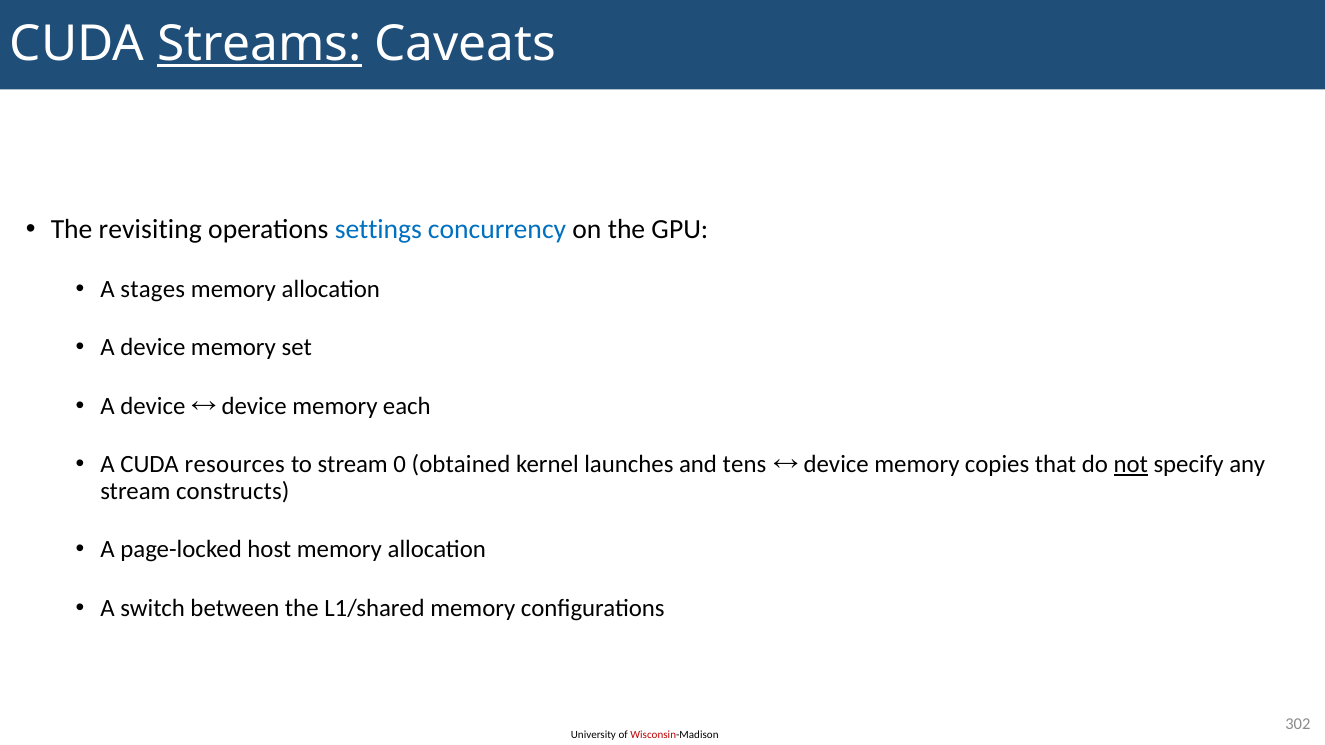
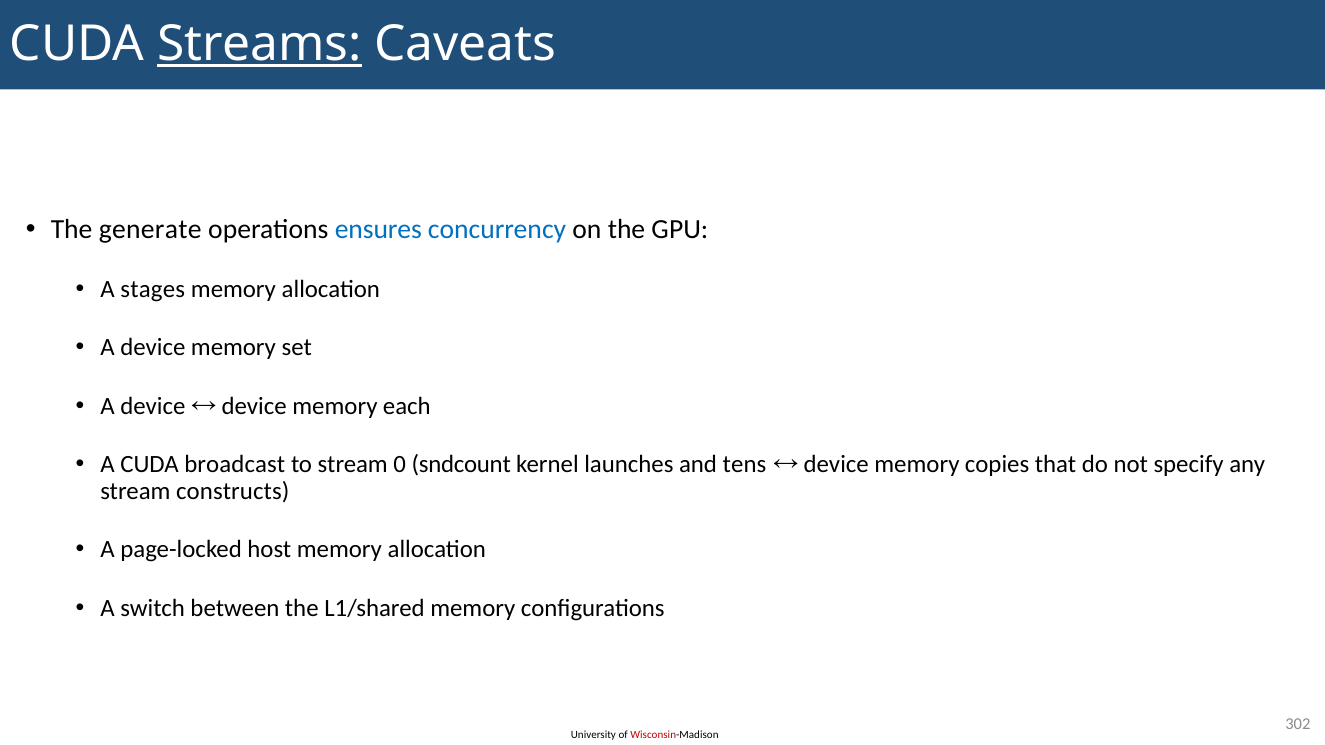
revisiting: revisiting -> generate
settings: settings -> ensures
resources: resources -> broadcast
obtained: obtained -> sndcount
not underline: present -> none
